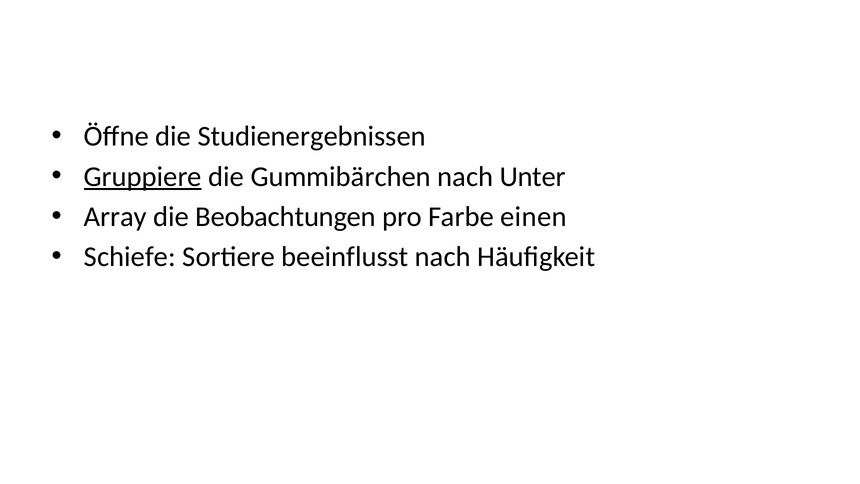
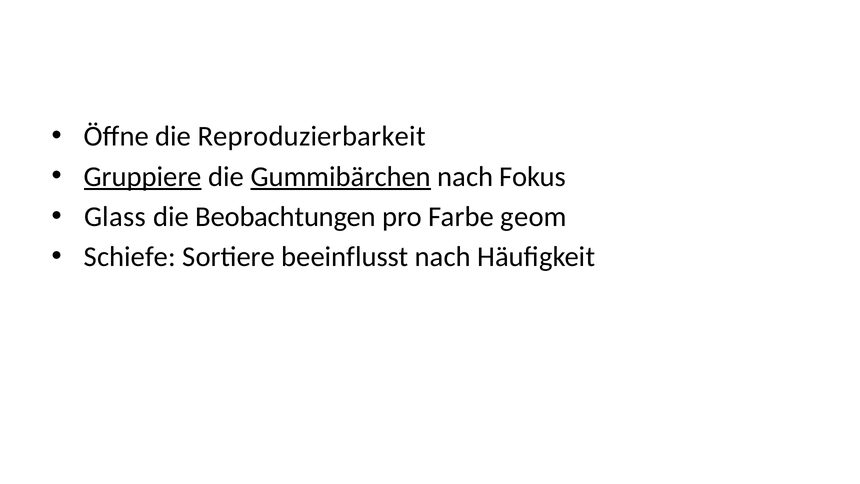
Studienergebnissen: Studienergebnissen -> Reproduzierbarkeit
Gummibärchen underline: none -> present
Unter: Unter -> Fokus
Array: Array -> Glass
einen: einen -> geom
